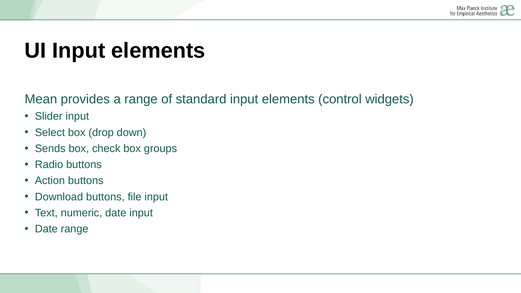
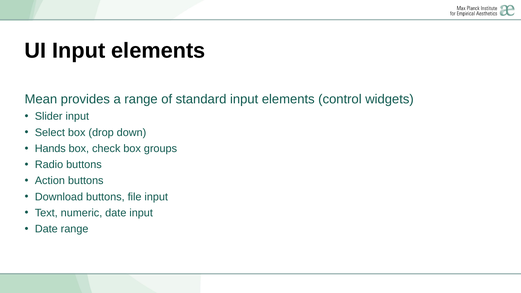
Sends: Sends -> Hands
